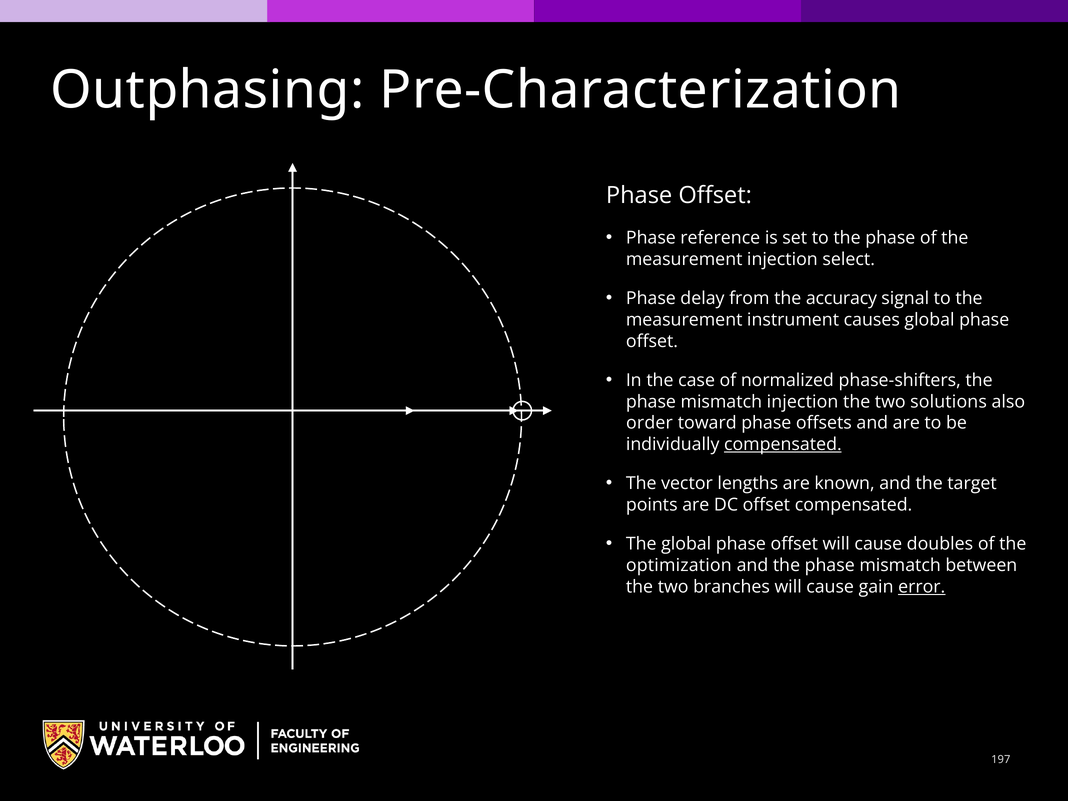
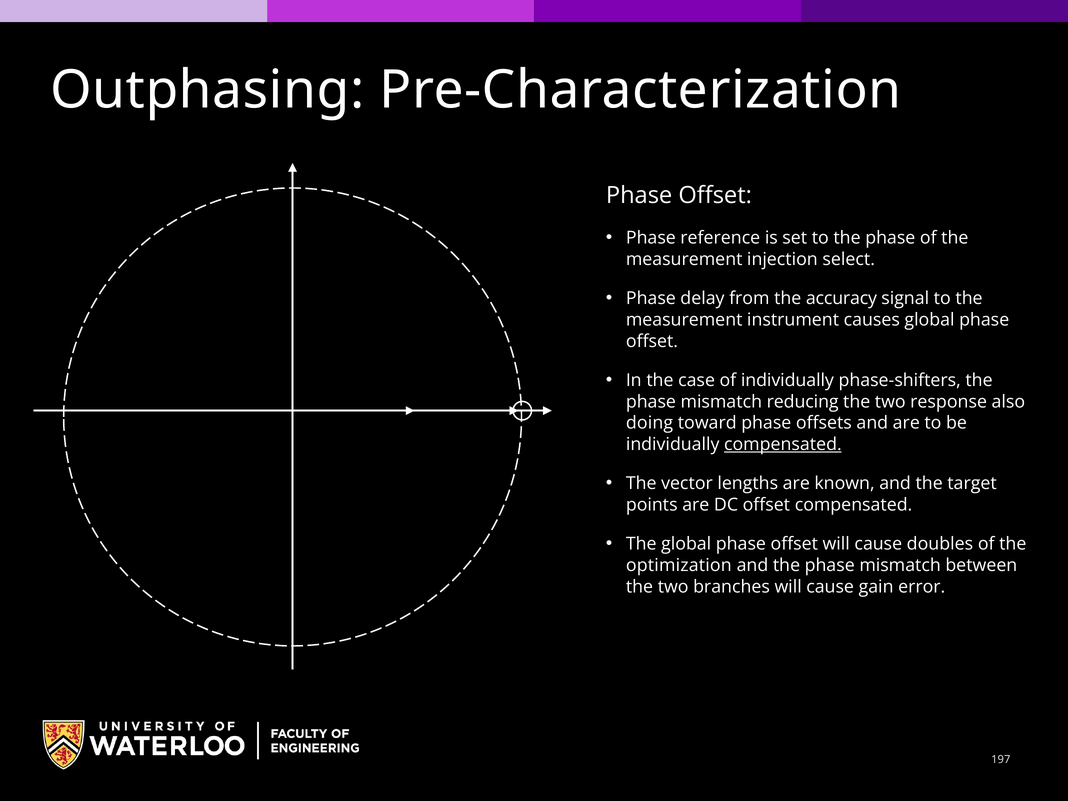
of normalized: normalized -> individually
mismatch injection: injection -> reducing
solutions: solutions -> response
order: order -> doing
error underline: present -> none
